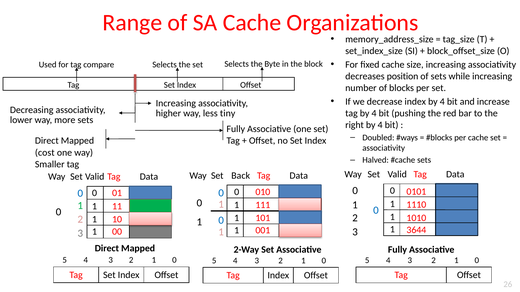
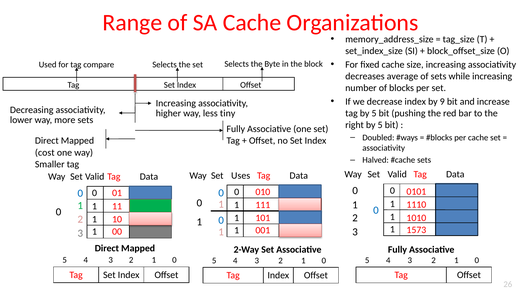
position: position -> average
index by 4: 4 -> 9
tag by 4: 4 -> 5
right by 4: 4 -> 5
Back: Back -> Uses
3644: 3644 -> 1573
